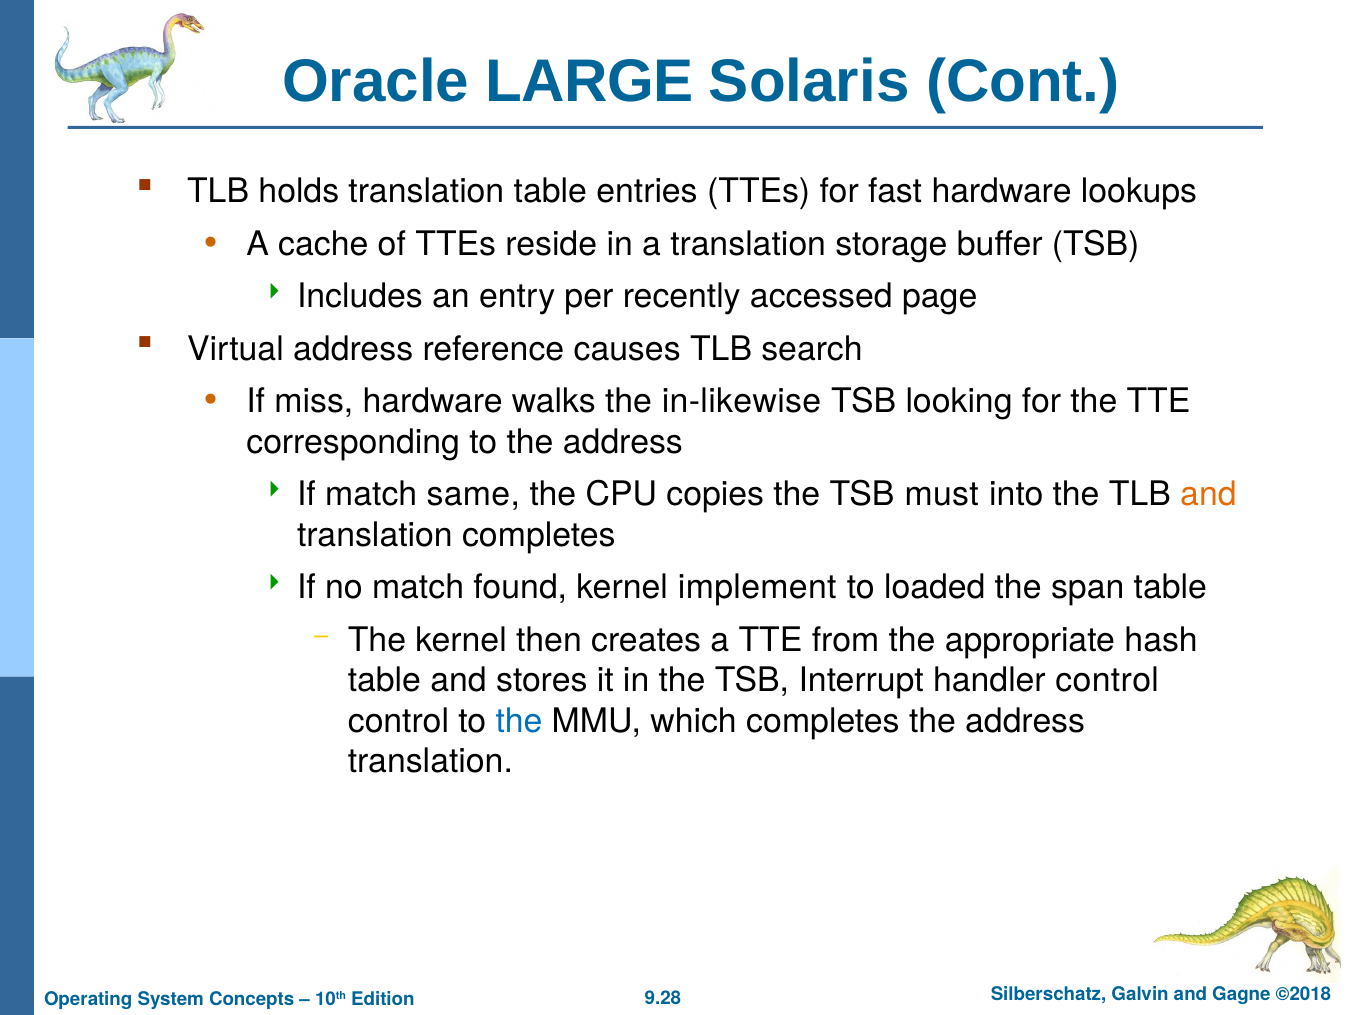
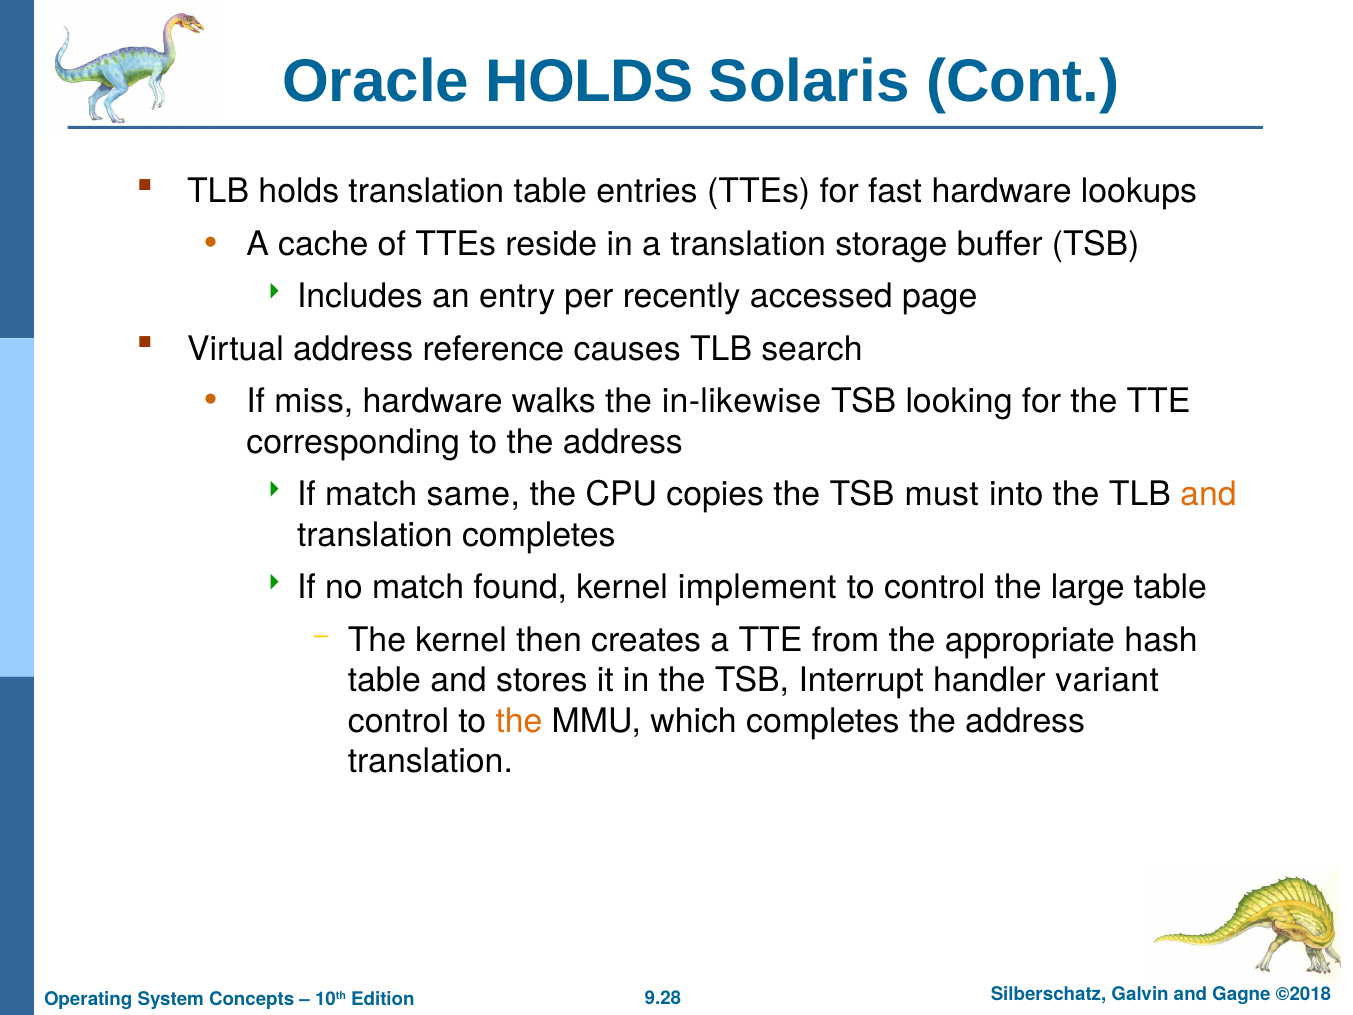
Oracle LARGE: LARGE -> HOLDS
to loaded: loaded -> control
span: span -> large
handler control: control -> variant
the at (519, 721) colour: blue -> orange
